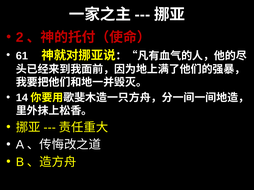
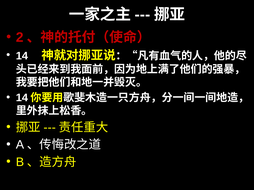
61 at (22, 56): 61 -> 14
